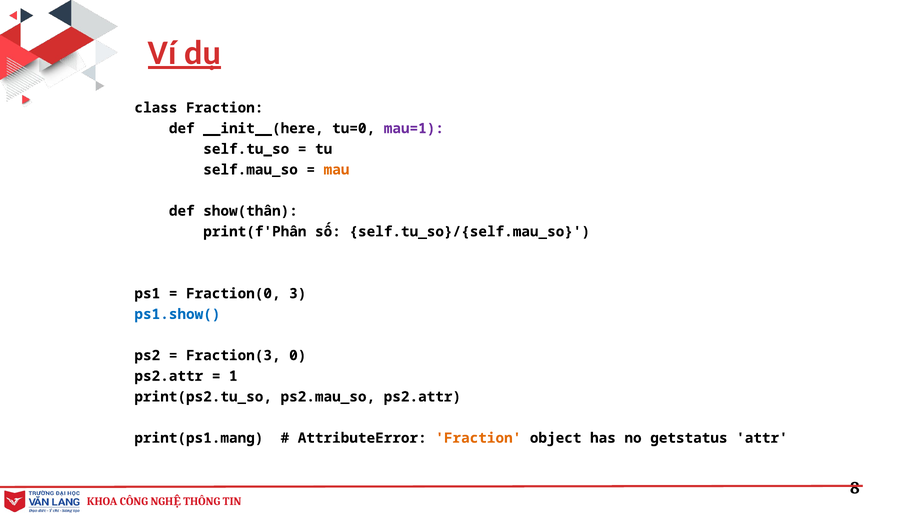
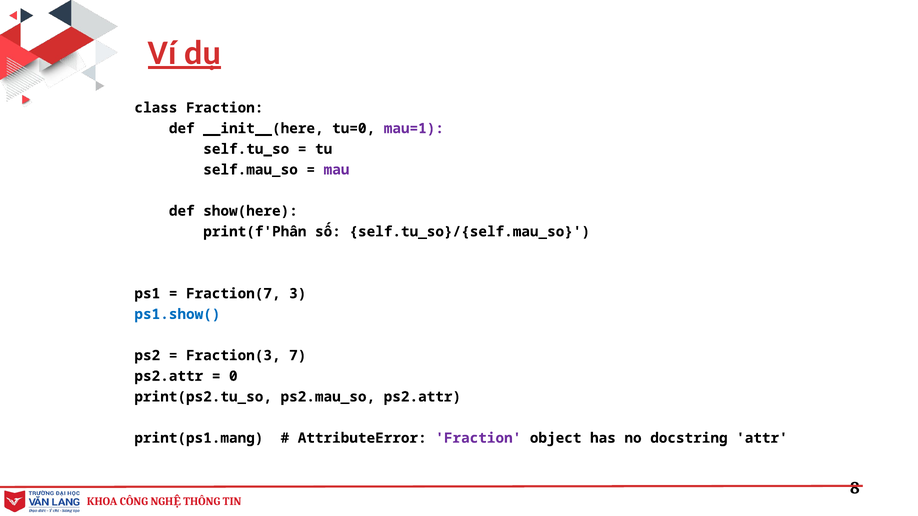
mau colour: orange -> purple
show(thân: show(thân -> show(here
Fraction(0: Fraction(0 -> Fraction(7
0: 0 -> 7
1: 1 -> 0
Fraction at (478, 438) colour: orange -> purple
getstatus: getstatus -> docstring
